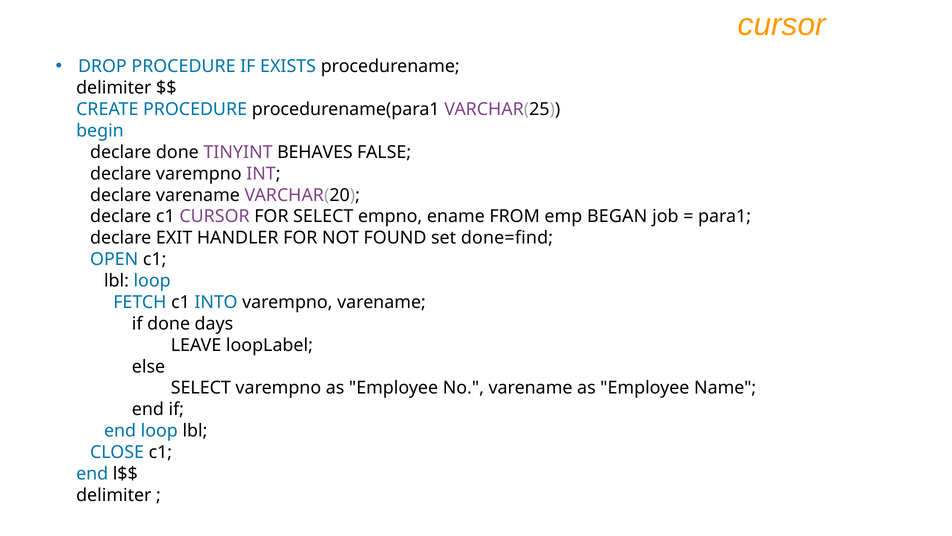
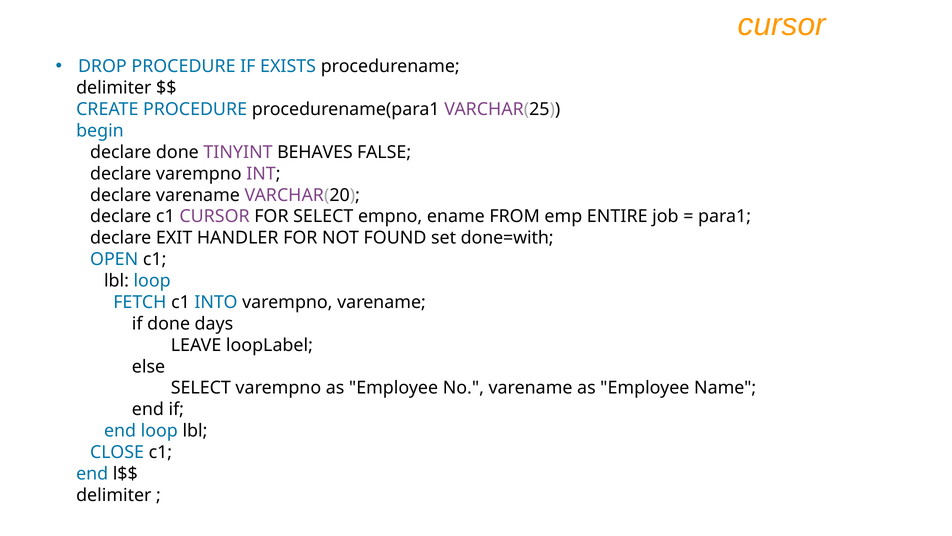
BEGAN: BEGAN -> ENTIRE
done=find: done=find -> done=with
